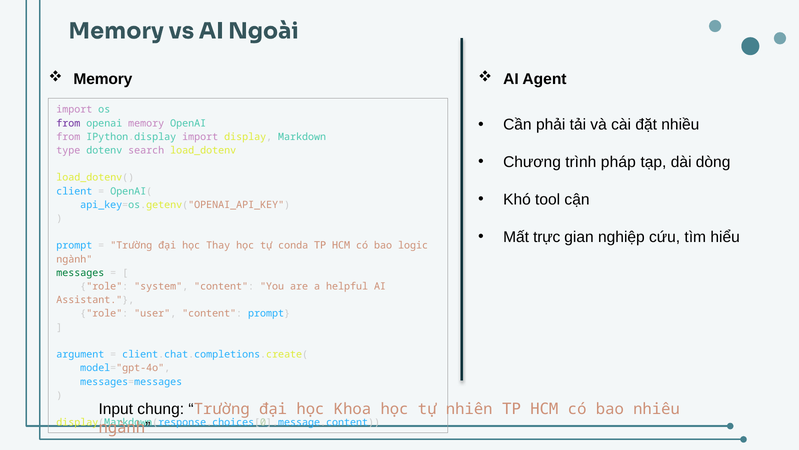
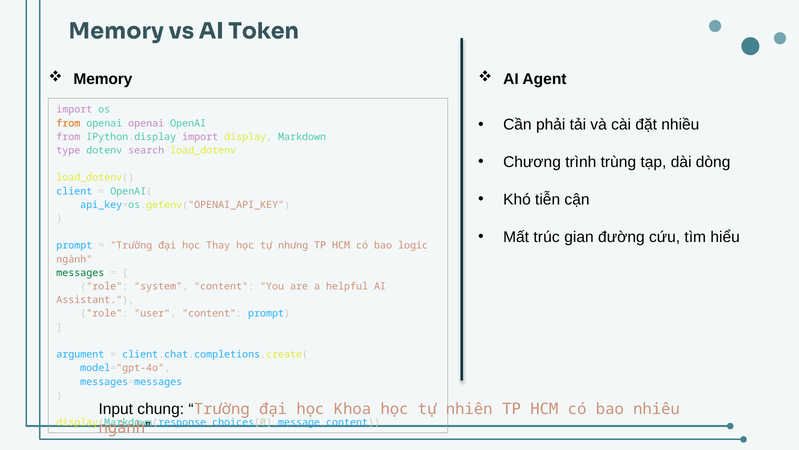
Ngoài: Ngoài -> Token
from at (68, 123) colour: purple -> orange
memory at (146, 123): memory -> openai
pháp: pháp -> trùng
tool: tool -> tiễn
trực: trực -> trúc
nghiệp: nghiệp -> đường
conda: conda -> nhưng
